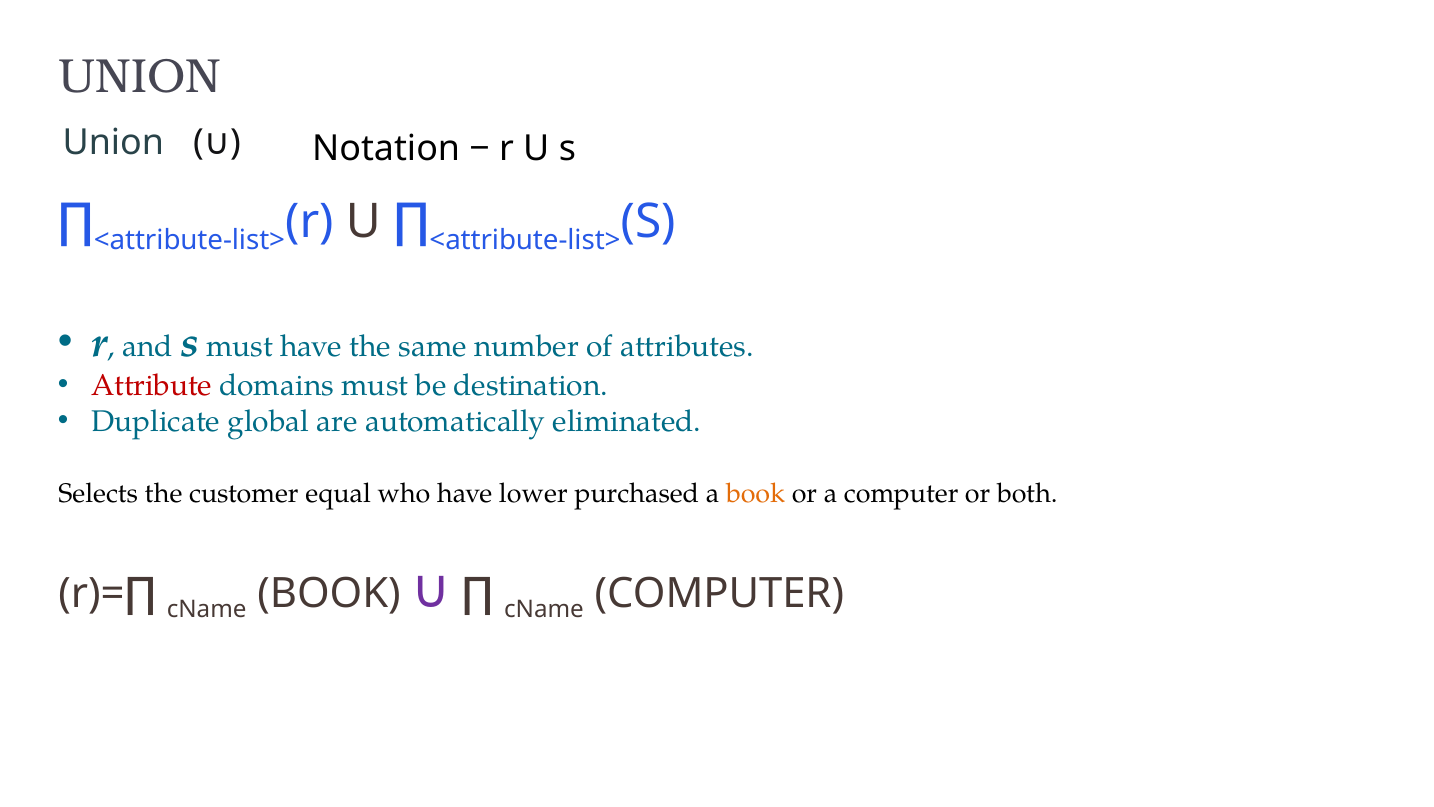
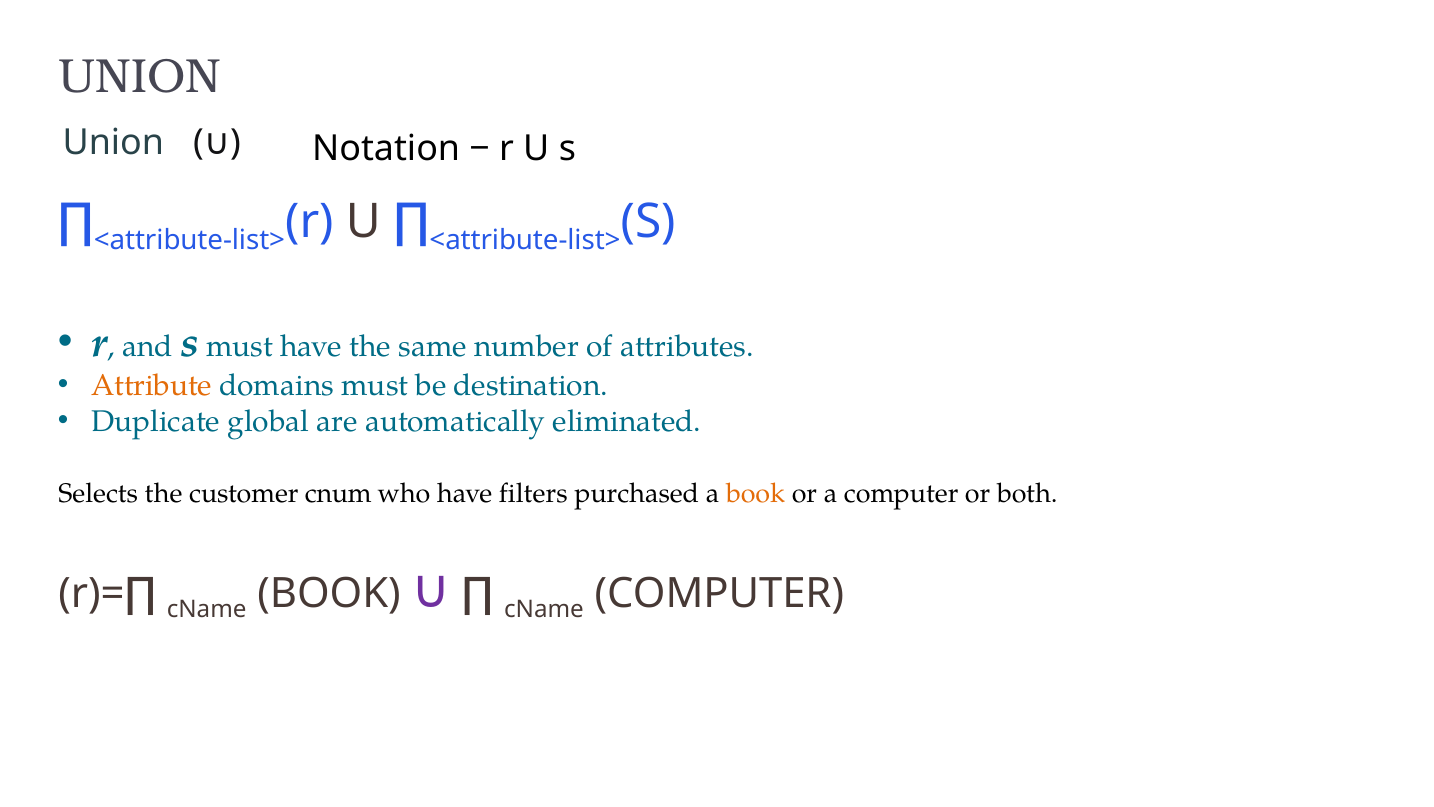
Attribute colour: red -> orange
equal: equal -> cnum
lower: lower -> filters
